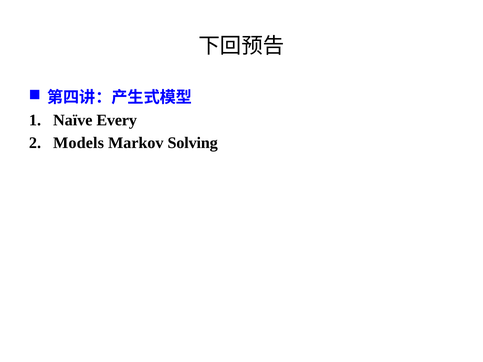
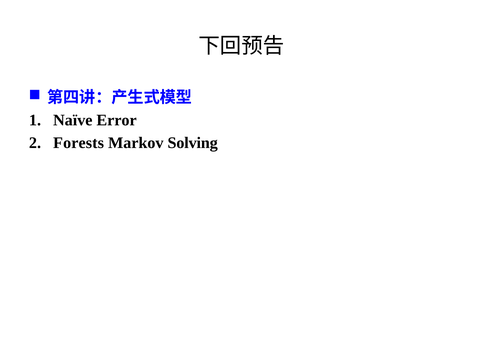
Every: Every -> Error
Models: Models -> Forests
